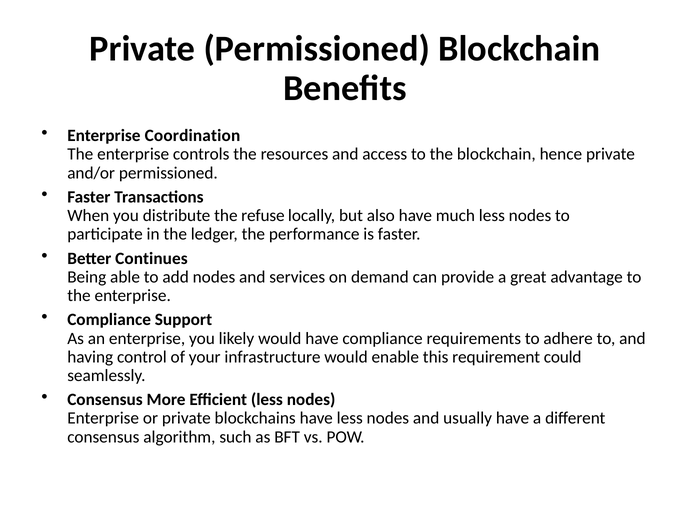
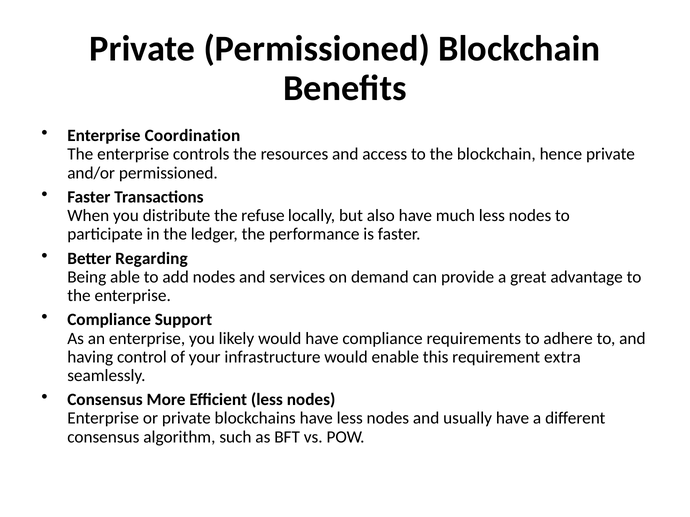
Continues: Continues -> Regarding
could: could -> extra
